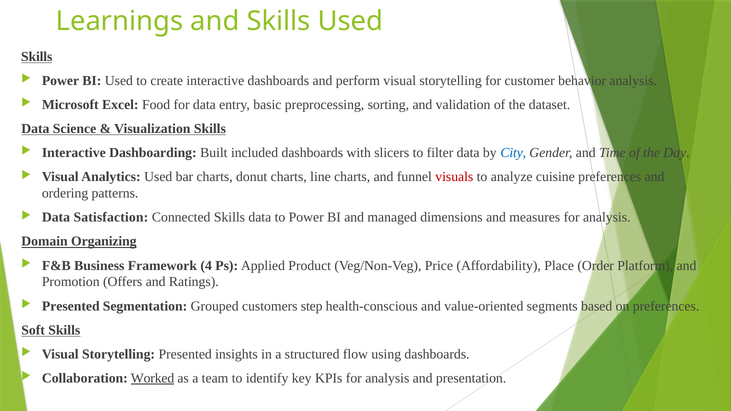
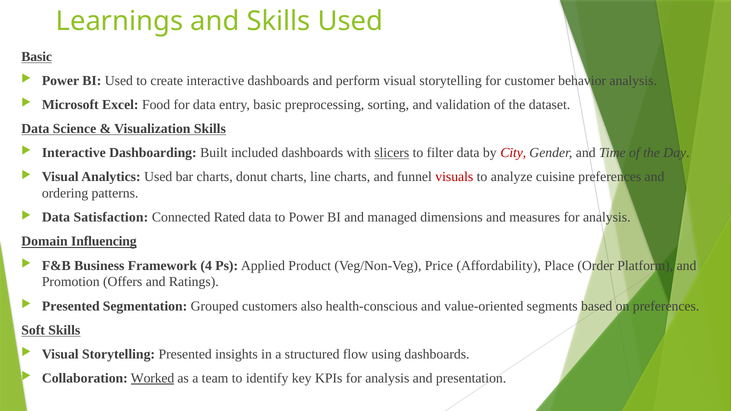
Skills at (37, 57): Skills -> Basic
slicers underline: none -> present
City colour: blue -> red
Connected Skills: Skills -> Rated
Organizing: Organizing -> Influencing
step: step -> also
